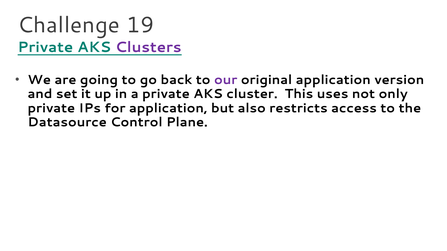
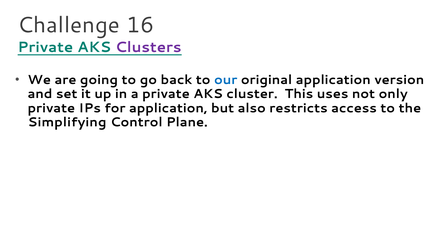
19: 19 -> 16
our colour: purple -> blue
Datasource: Datasource -> Simplifying
